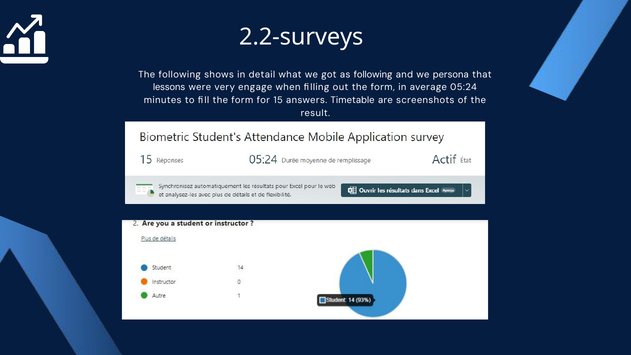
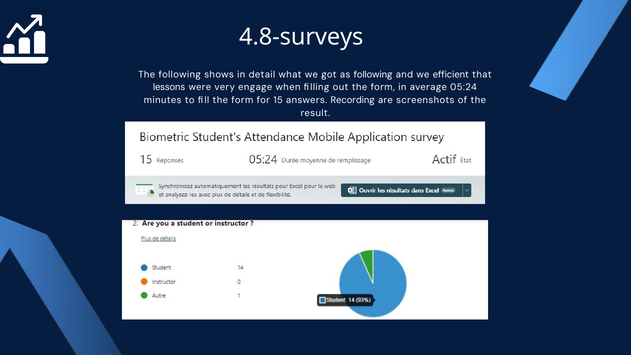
2.2-surveys: 2.2-surveys -> 4.8-surveys
persona: persona -> efficient
Timetable: Timetable -> Recording
